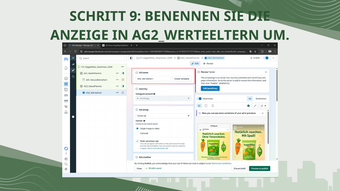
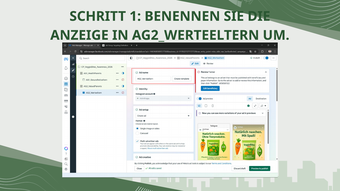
9: 9 -> 1
